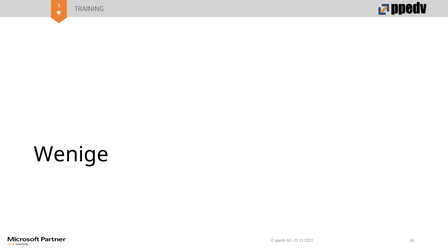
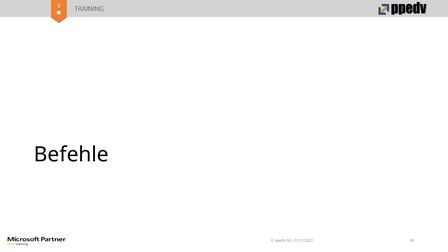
Wenige: Wenige -> Befehle
